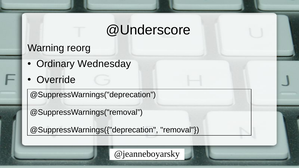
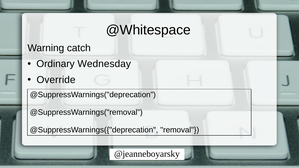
@Underscore: @Underscore -> @Whitespace
reorg: reorg -> catch
